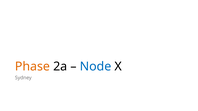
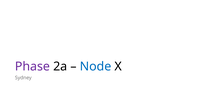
Phase colour: orange -> purple
